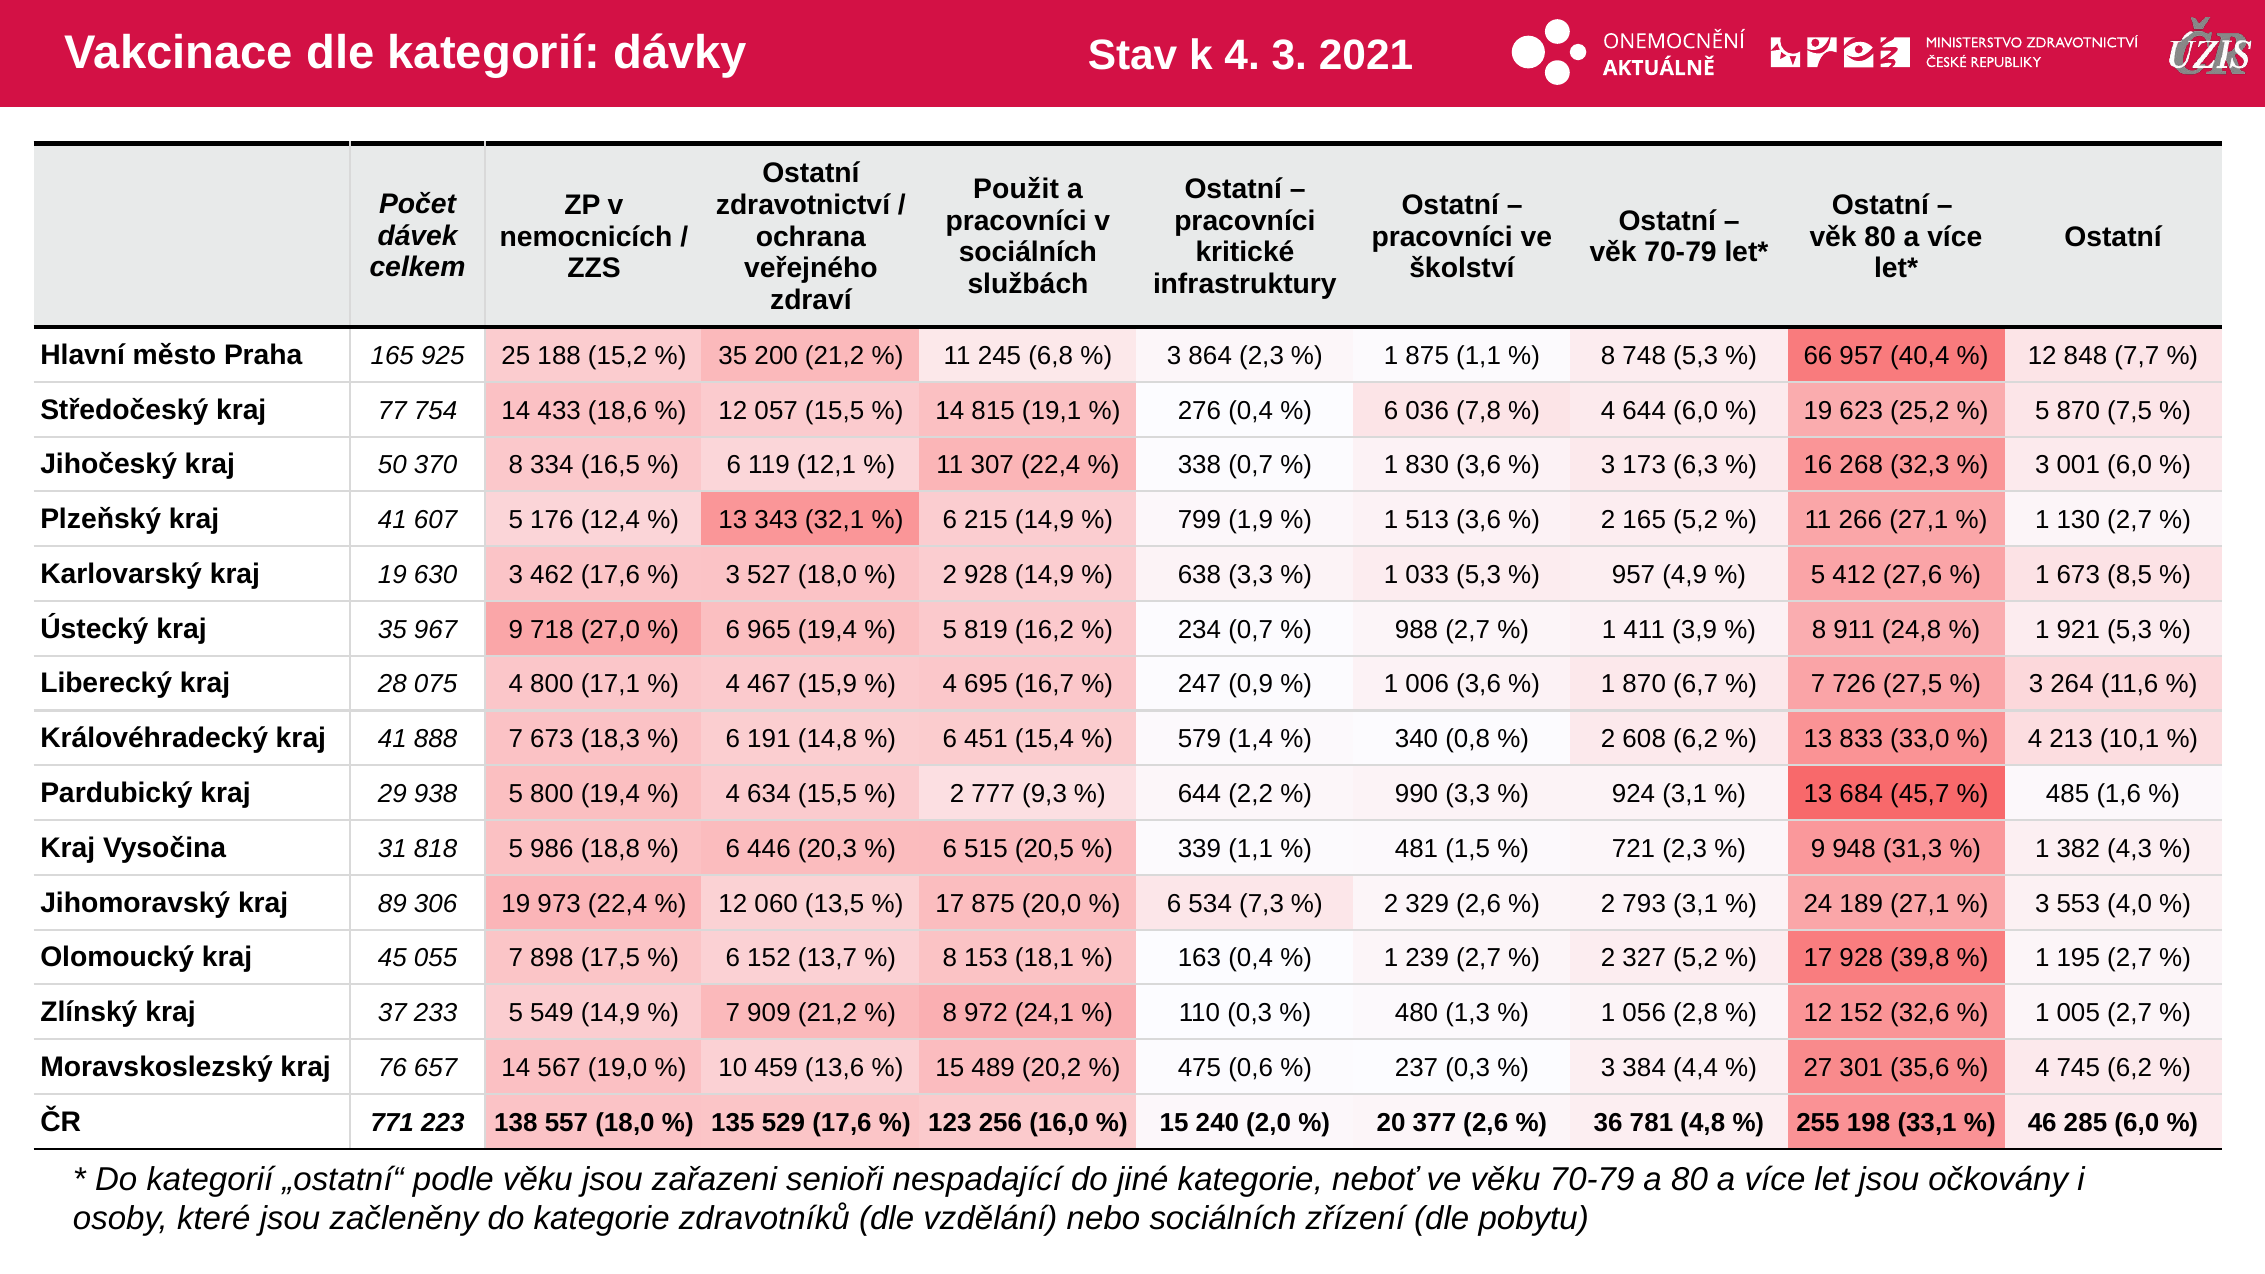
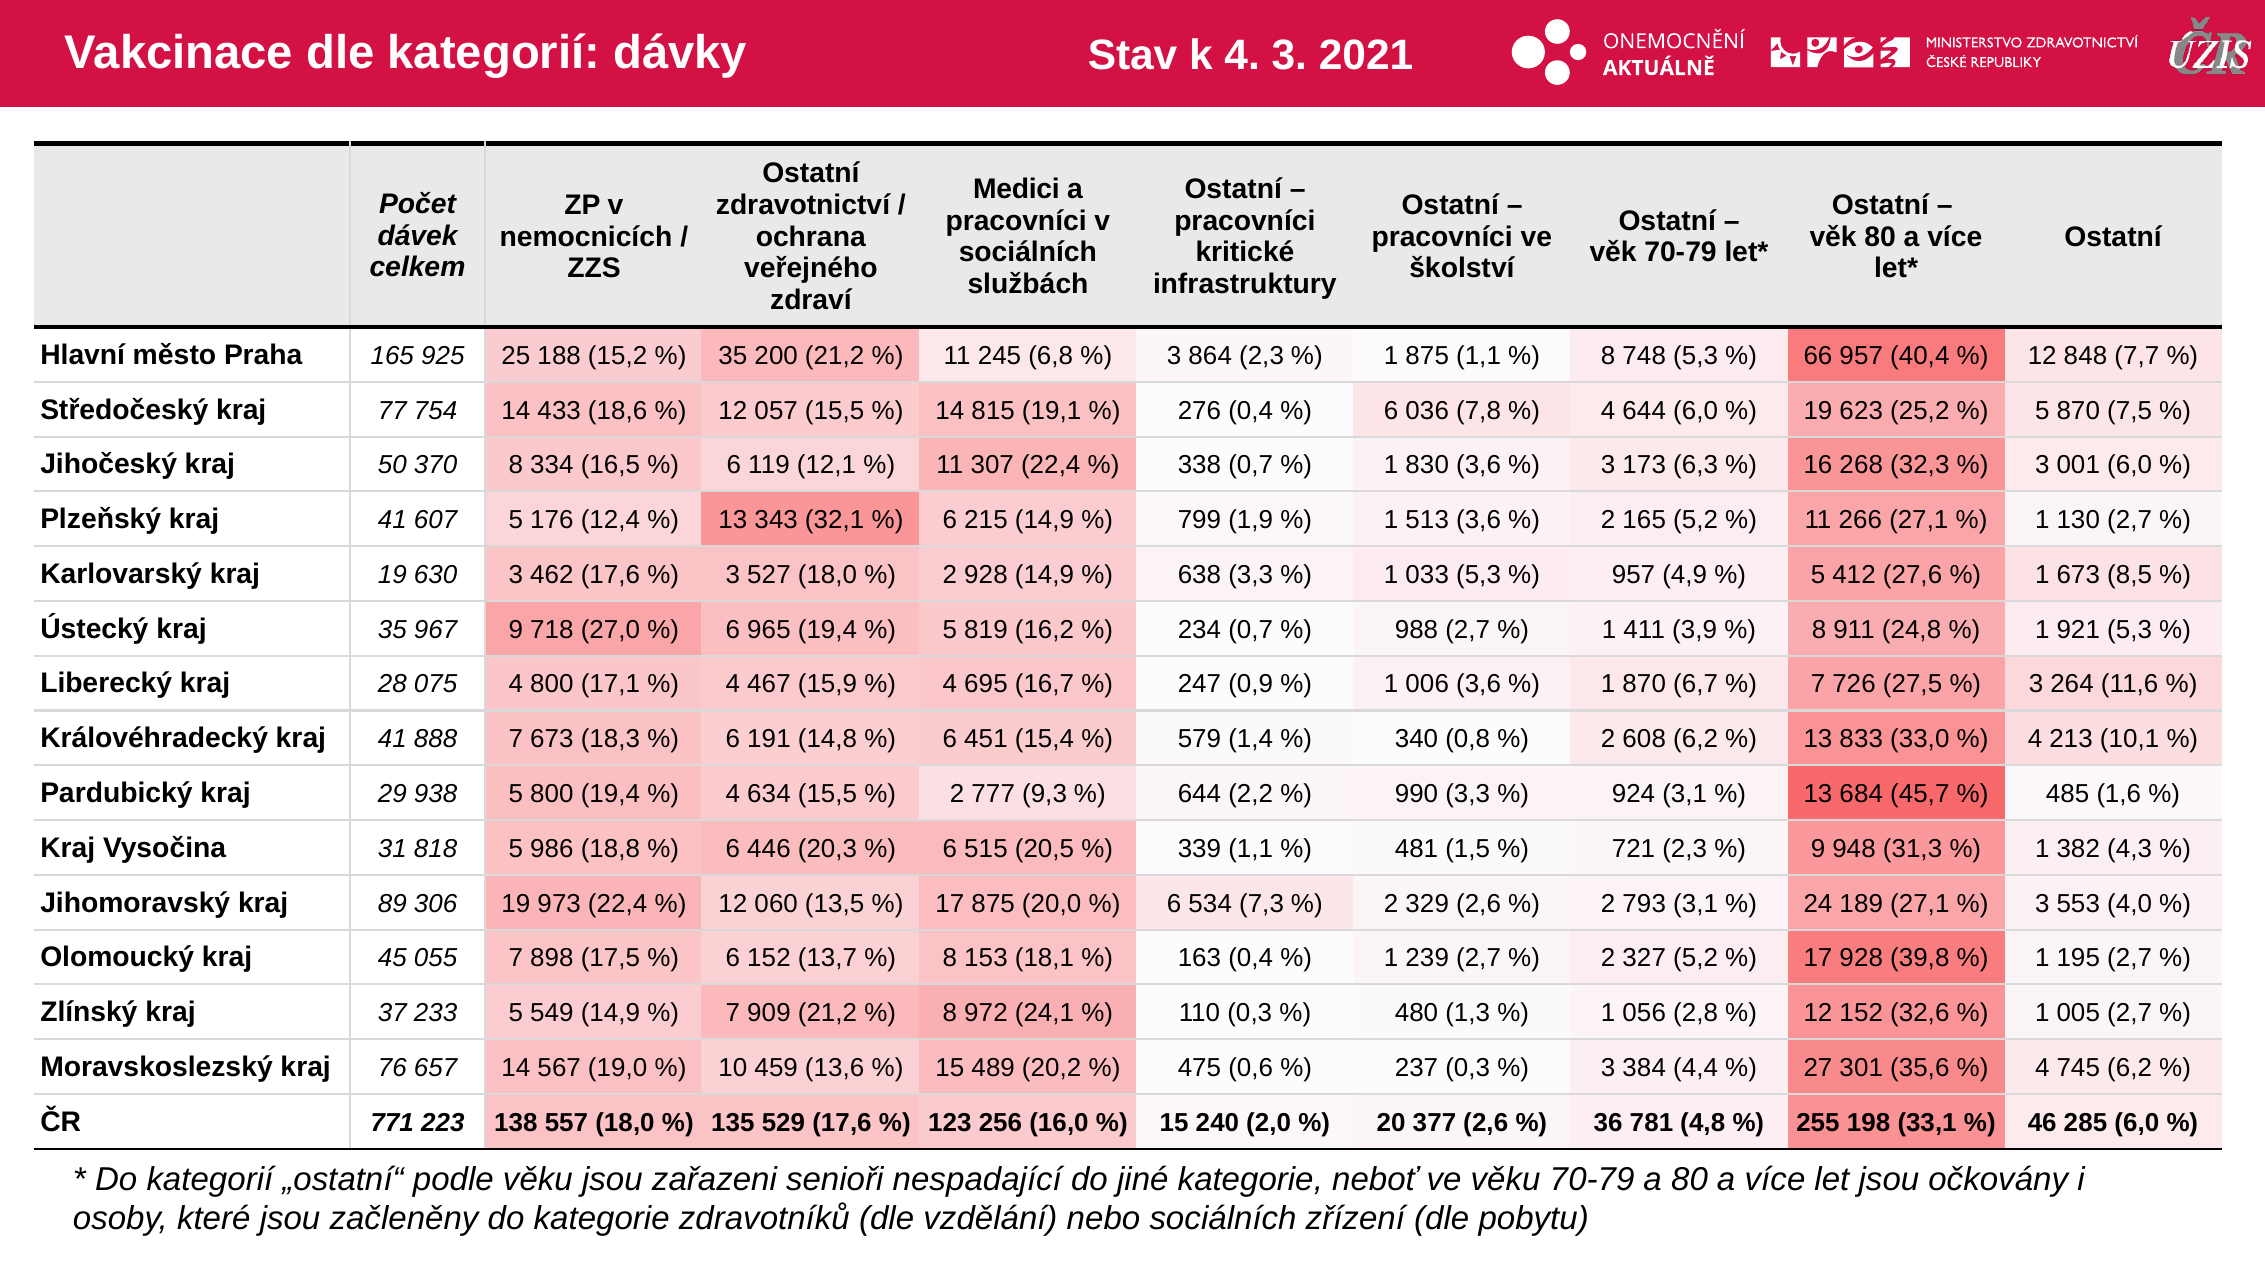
Použit: Použit -> Medici
